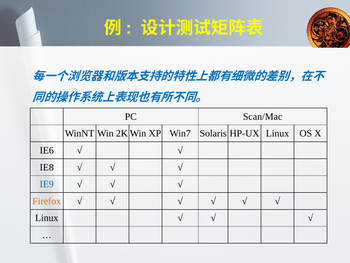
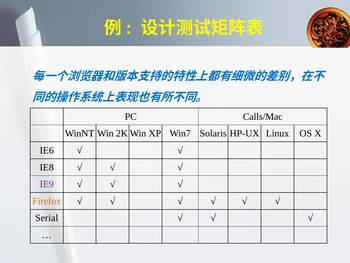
Scan/Mac: Scan/Mac -> Calls/Mac
IE9 colour: blue -> purple
Linux at (47, 218): Linux -> Serial
